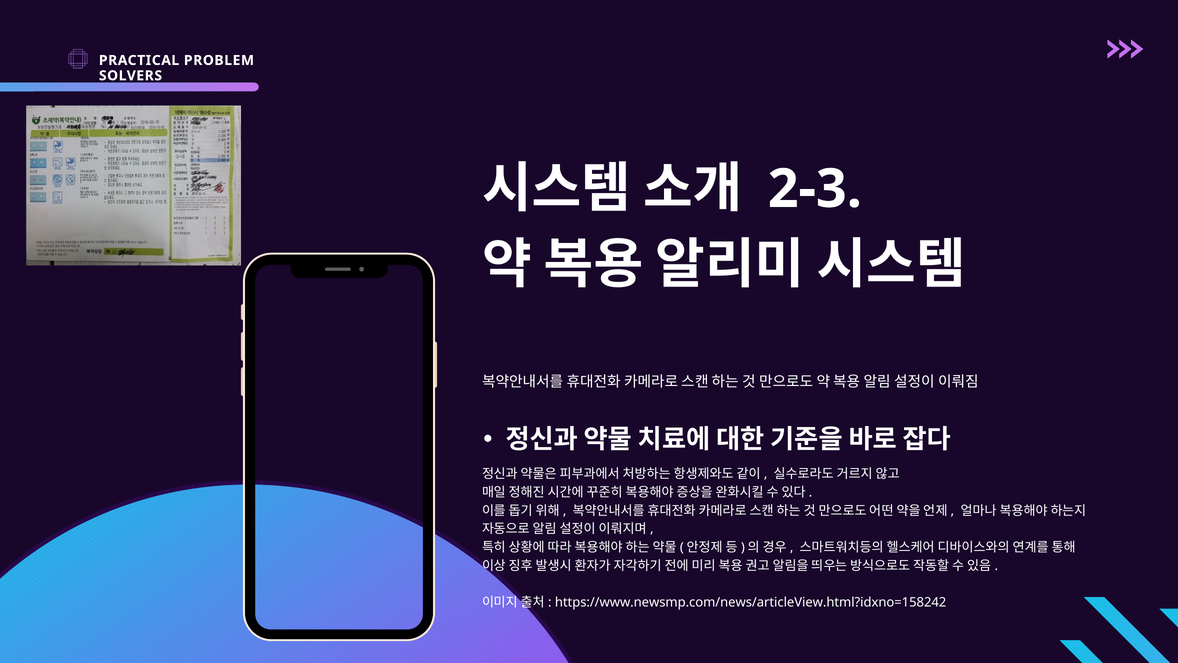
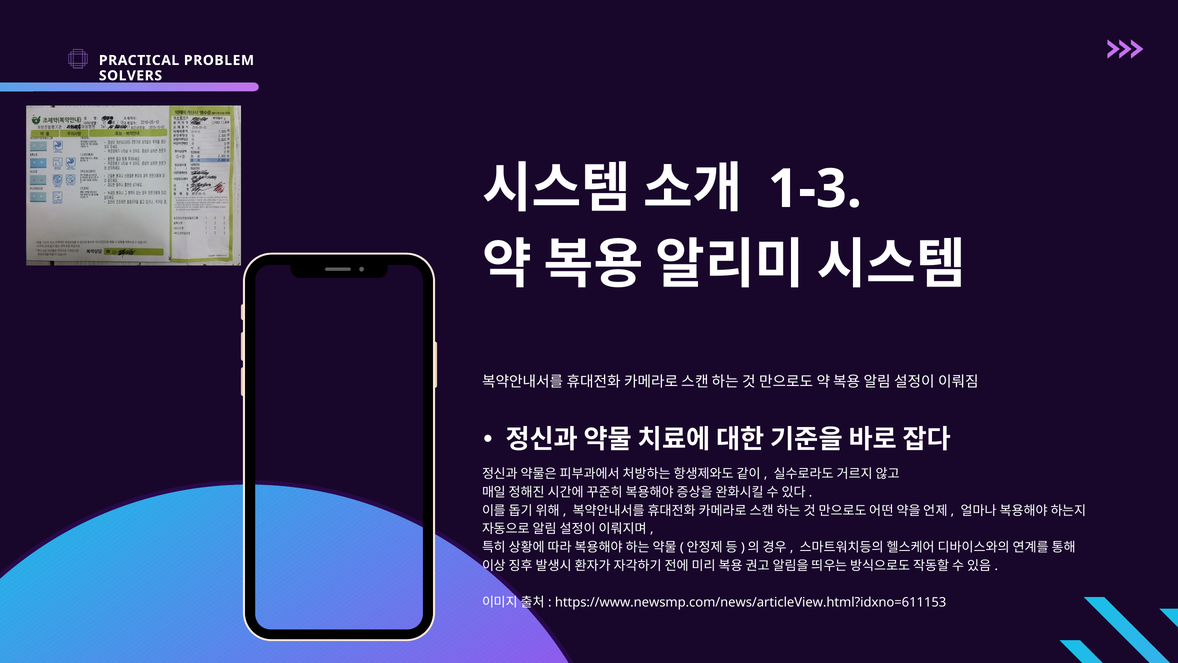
2-3: 2-3 -> 1-3
https://www.newsmp.com/news/articleView.html?idxno=158242: https://www.newsmp.com/news/articleView.html?idxno=158242 -> https://www.newsmp.com/news/articleView.html?idxno=611153
